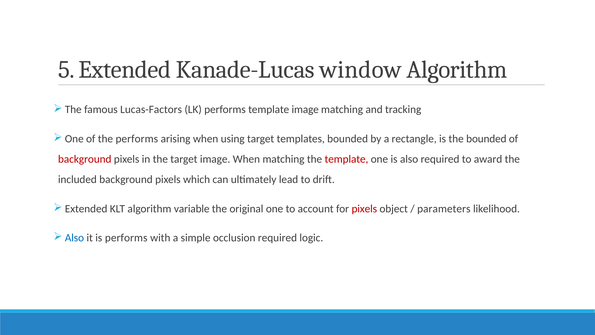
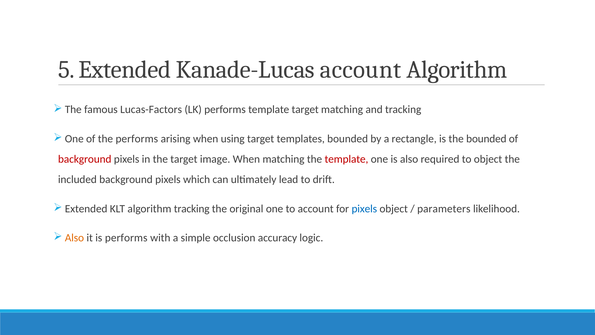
Kanade-Lucas window: window -> account
template image: image -> target
to award: award -> object
algorithm variable: variable -> tracking
pixels at (364, 208) colour: red -> blue
Also at (74, 238) colour: blue -> orange
occlusion required: required -> accuracy
